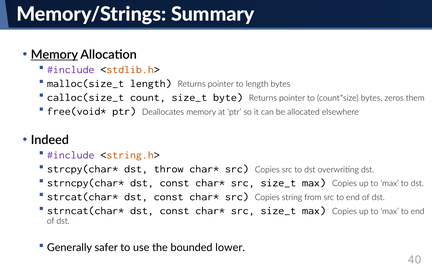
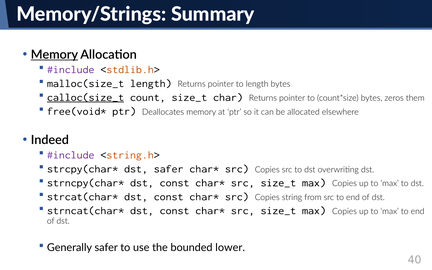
calloc(size_t underline: none -> present
byte: byte -> char
dst throw: throw -> safer
